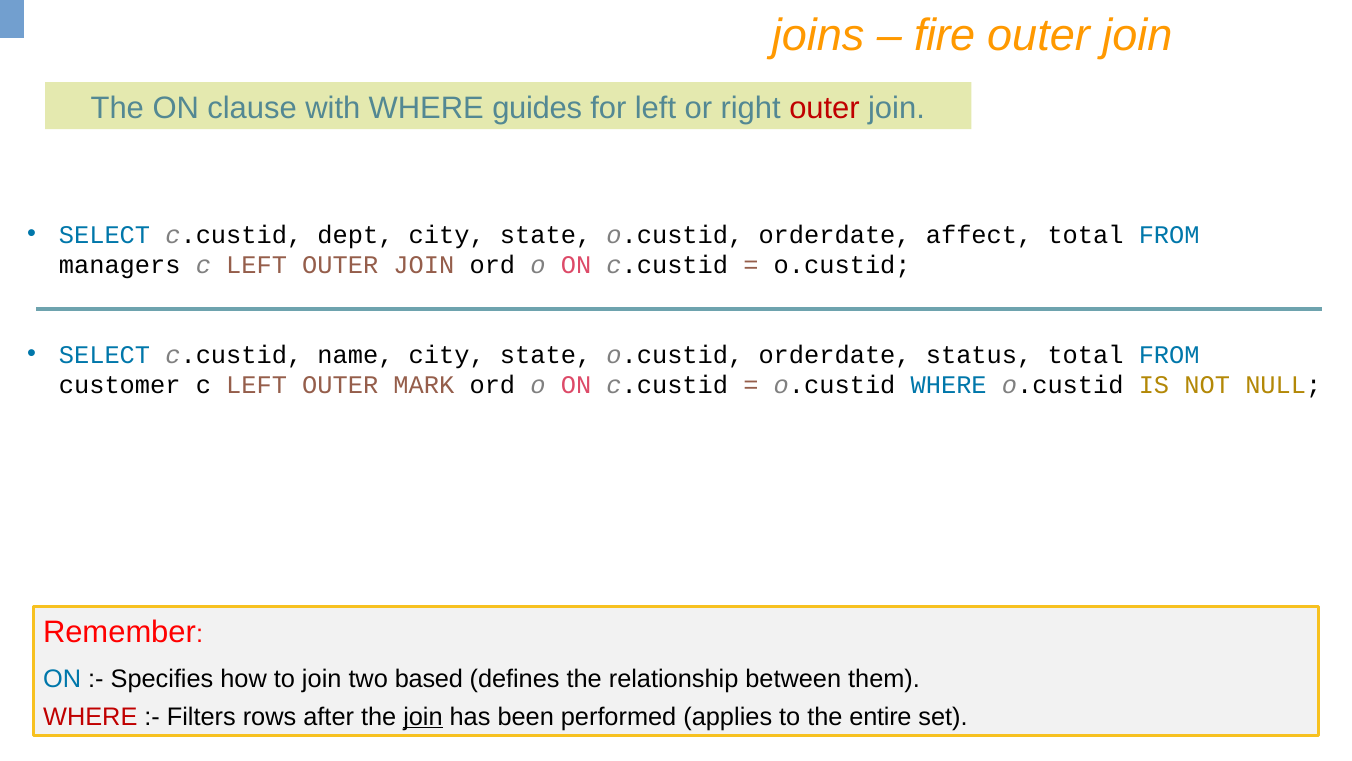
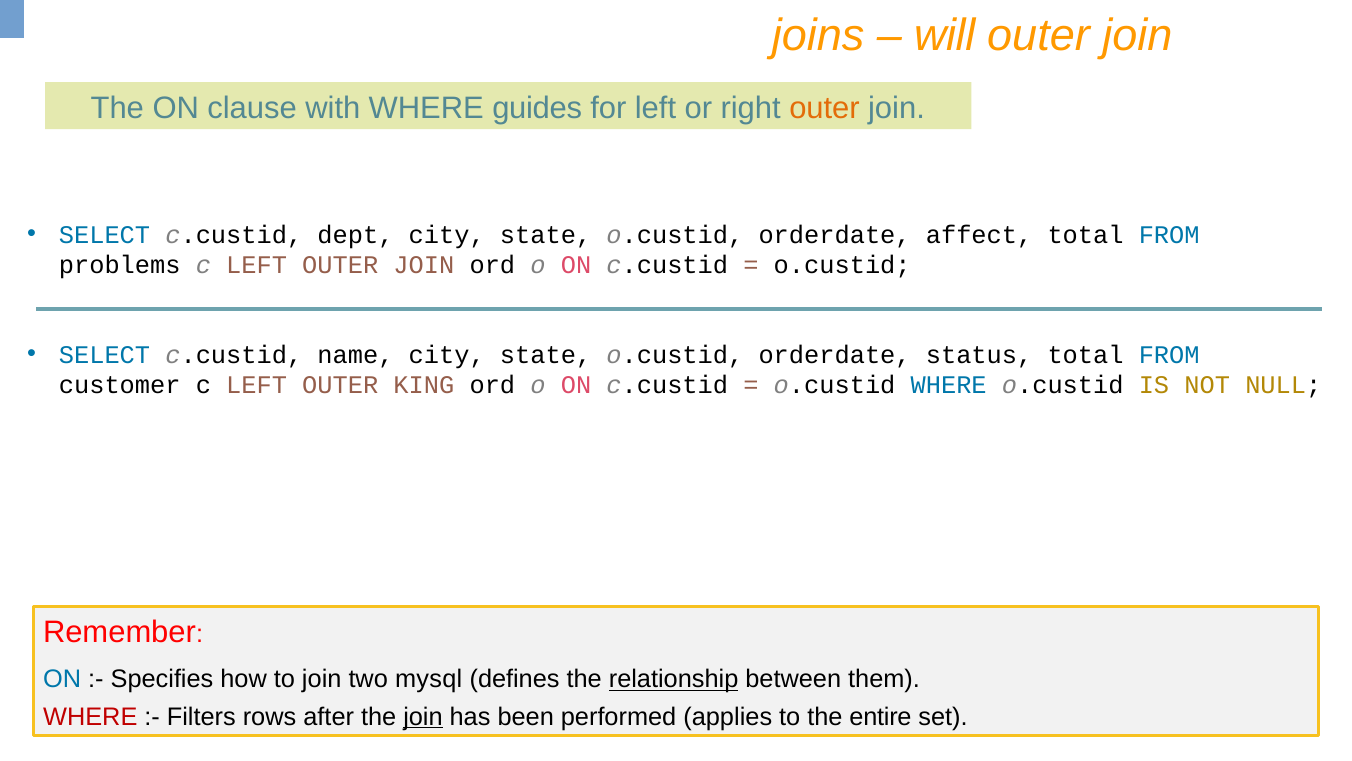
fire: fire -> will
outer at (824, 108) colour: red -> orange
managers: managers -> problems
MARK: MARK -> KING
based: based -> mysql
relationship underline: none -> present
